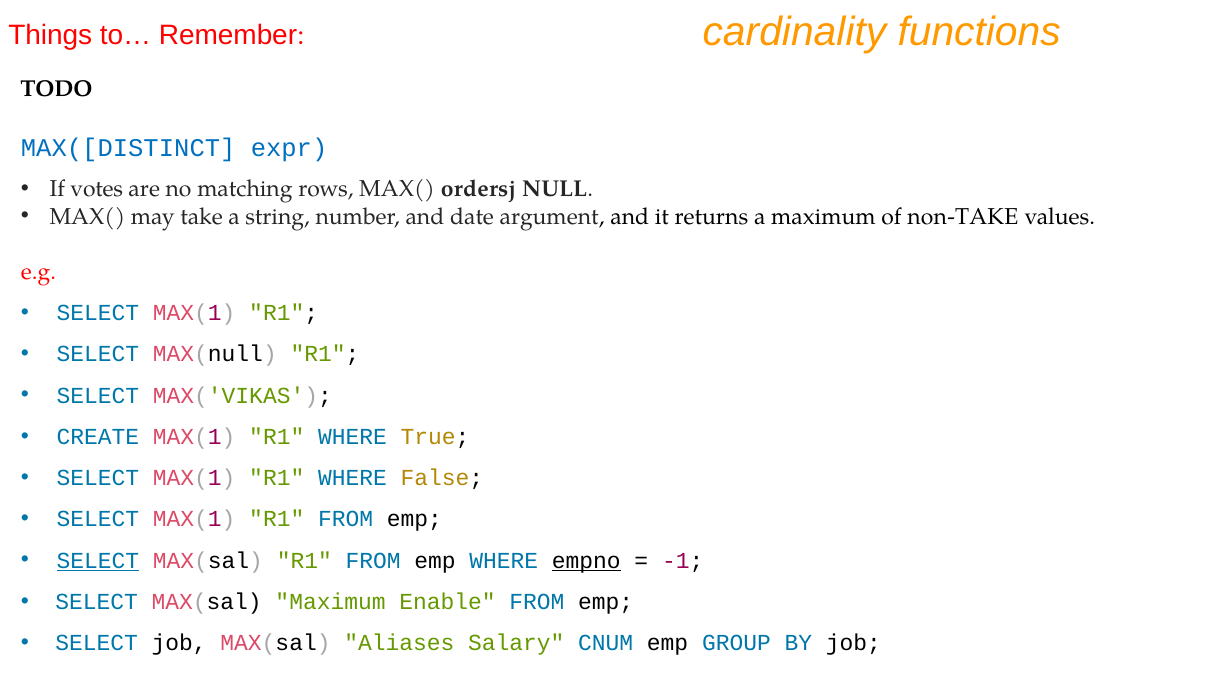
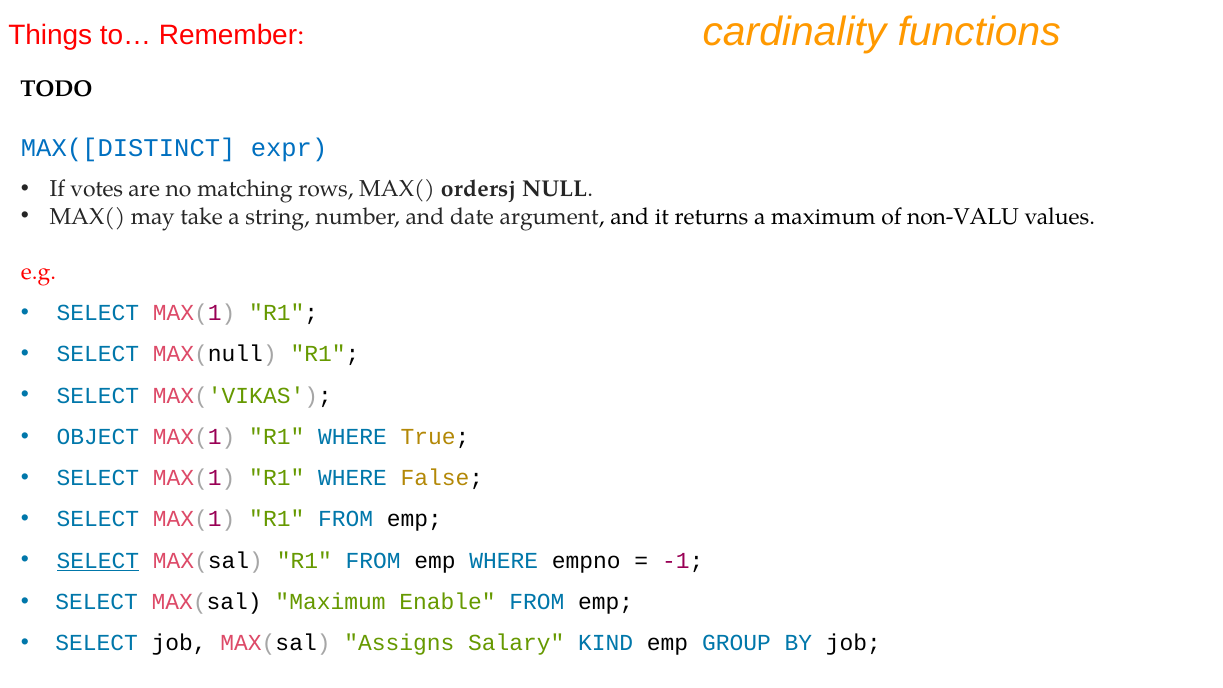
non-TAKE: non-TAKE -> non-VALU
CREATE: CREATE -> OBJECT
empno underline: present -> none
Aliases: Aliases -> Assigns
CNUM: CNUM -> KIND
